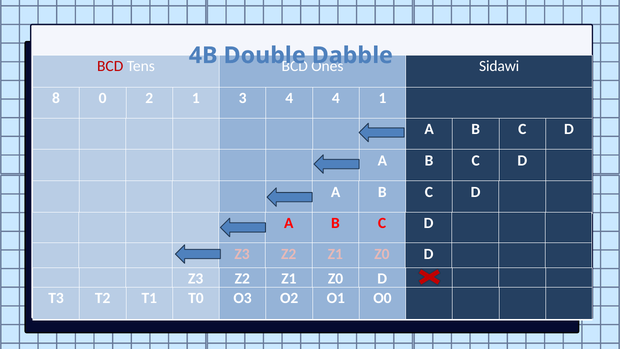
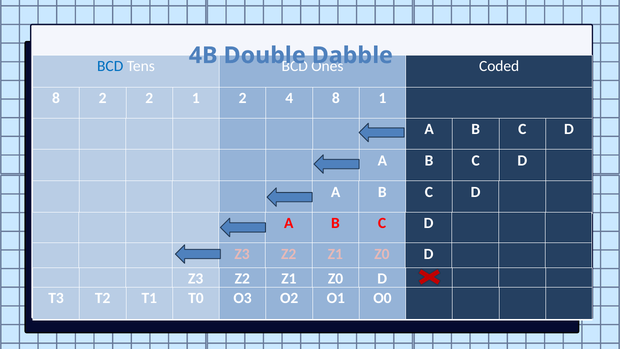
BCD at (110, 66) colour: red -> blue
Sidawi: Sidawi -> Coded
8 0: 0 -> 2
1 3: 3 -> 2
4 4: 4 -> 8
